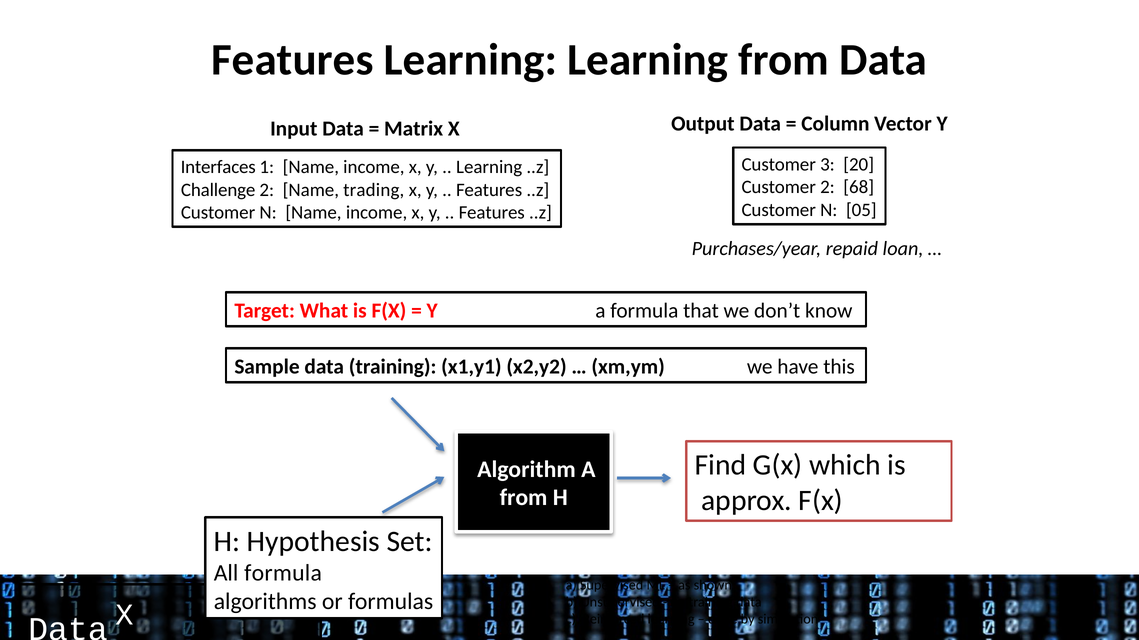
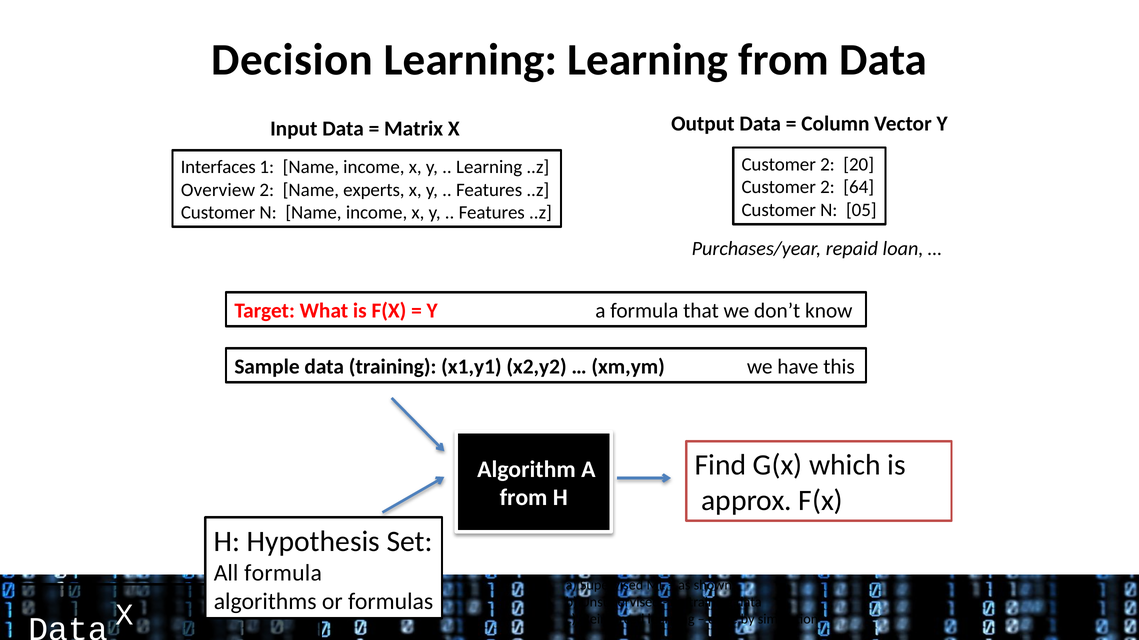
Features at (292, 60): Features -> Decision
3 at (827, 165): 3 -> 2
68: 68 -> 64
Challenge: Challenge -> Overview
trading: trading -> experts
